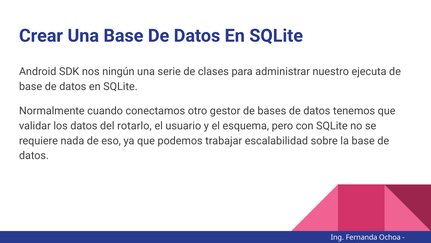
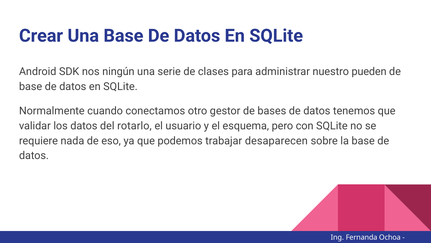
ejecuta: ejecuta -> pueden
escalabilidad: escalabilidad -> desaparecen
